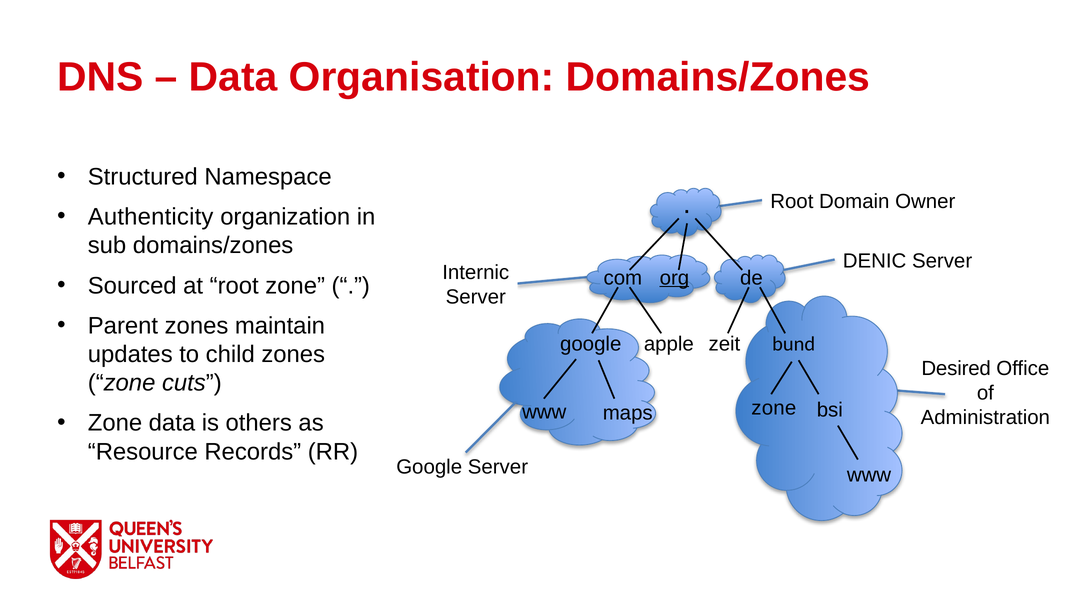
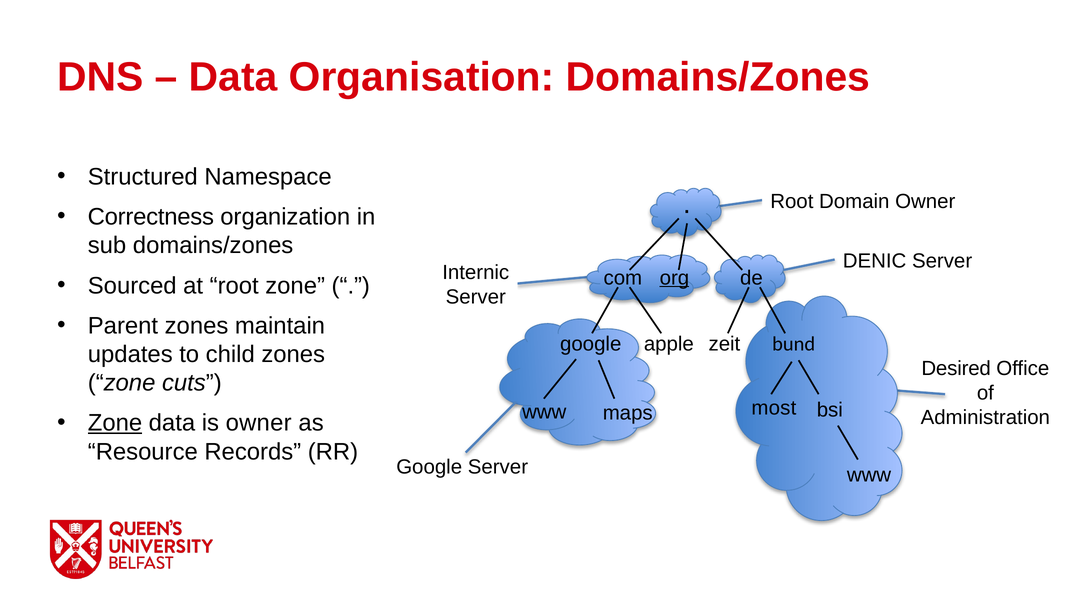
Authenticity: Authenticity -> Correctness
zone at (774, 408): zone -> most
Zone at (115, 423) underline: none -> present
is others: others -> owner
